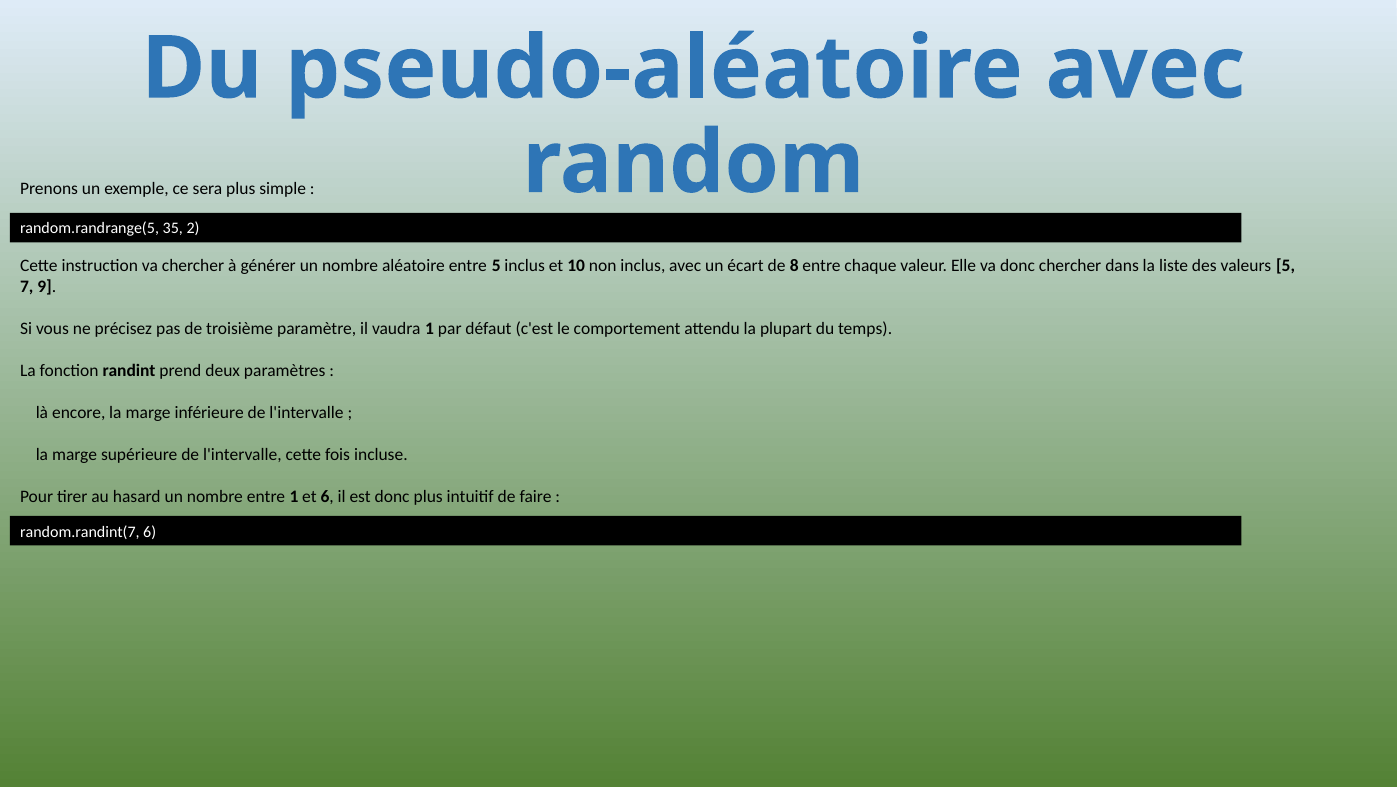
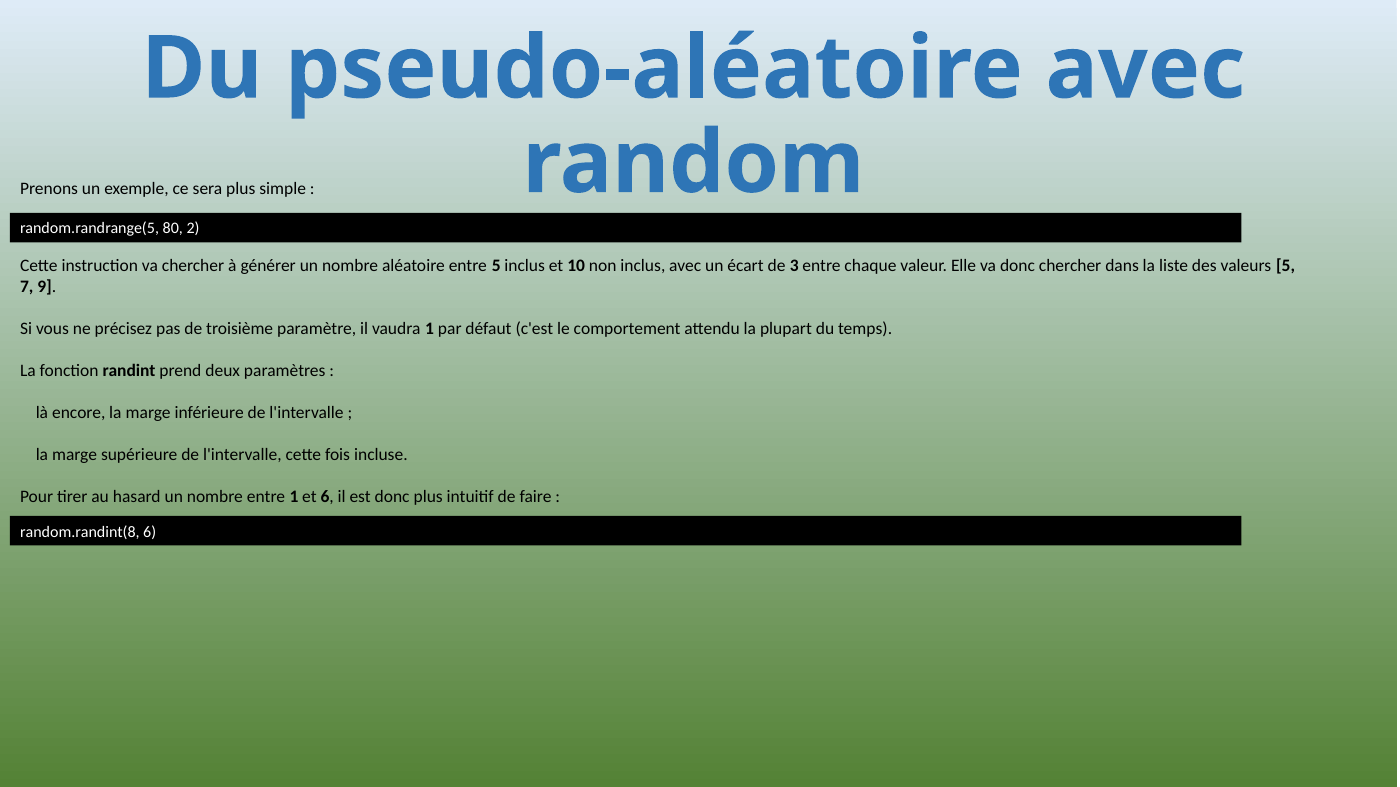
35: 35 -> 80
8: 8 -> 3
random.randint(7: random.randint(7 -> random.randint(8
